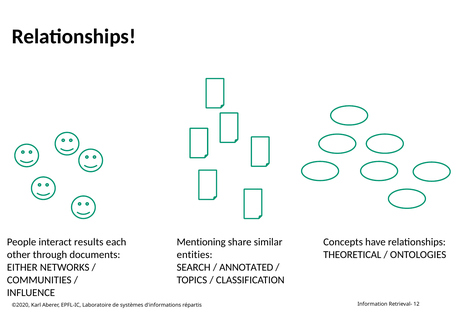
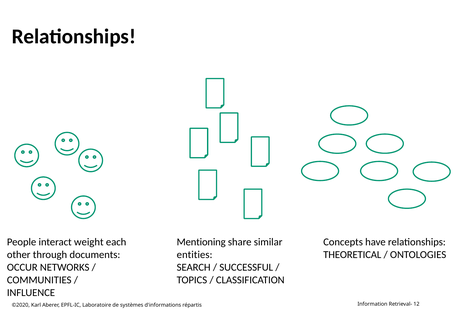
results: results -> weight
EITHER: EITHER -> OCCUR
ANNOTATED: ANNOTATED -> SUCCESSFUL
